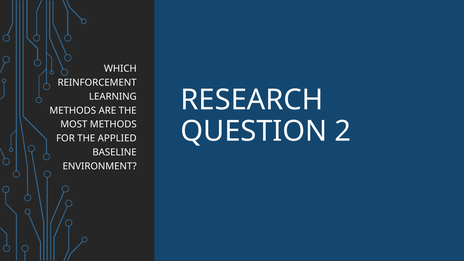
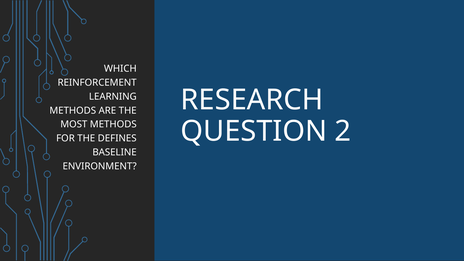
APPLIED: APPLIED -> DEFINES
